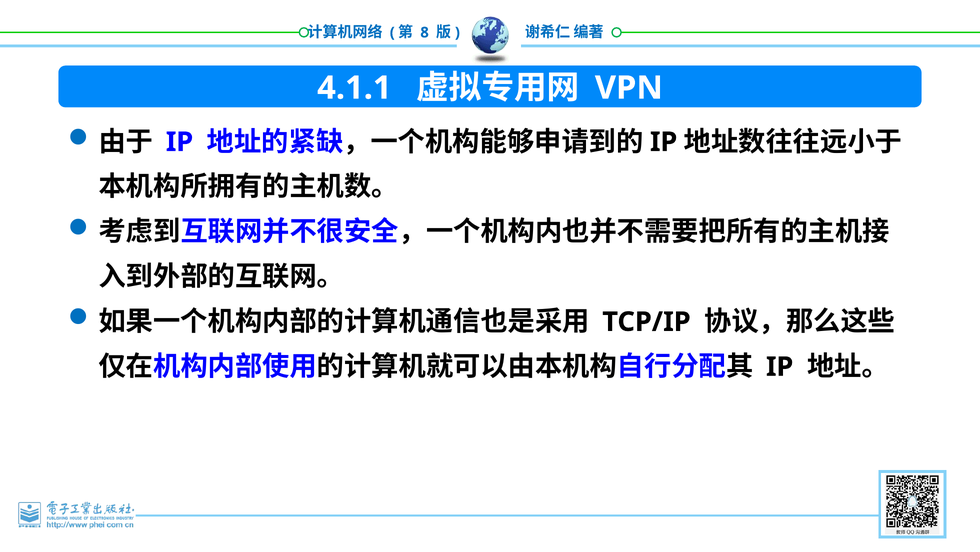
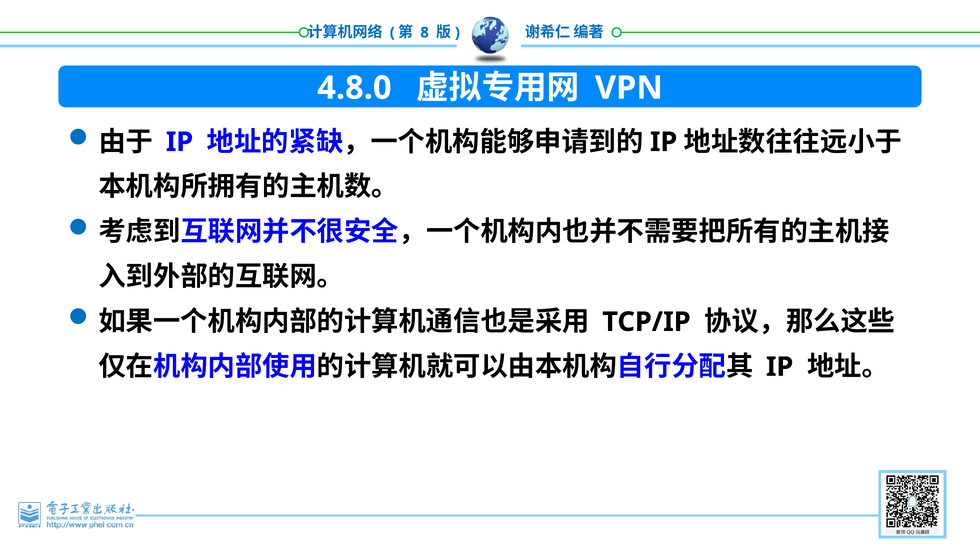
4.1.1: 4.1.1 -> 4.8.0
